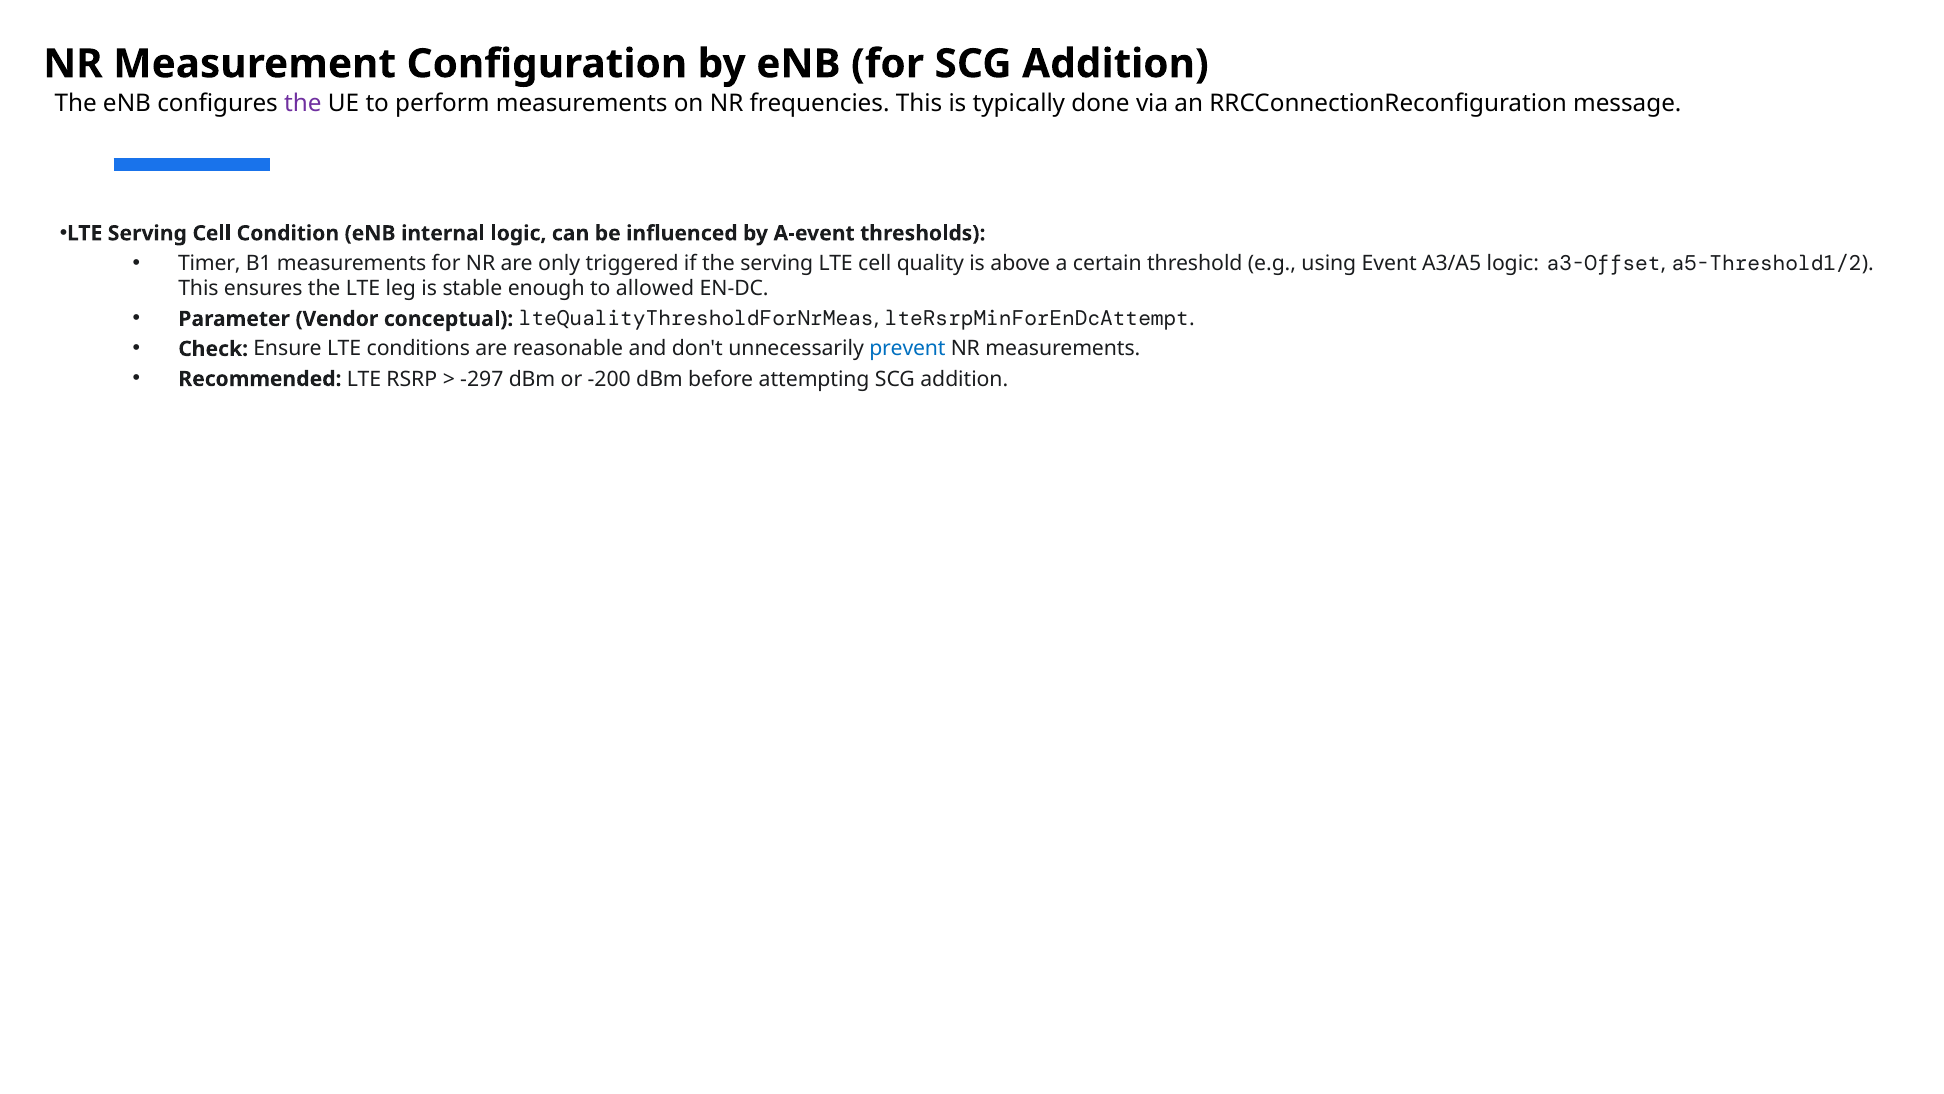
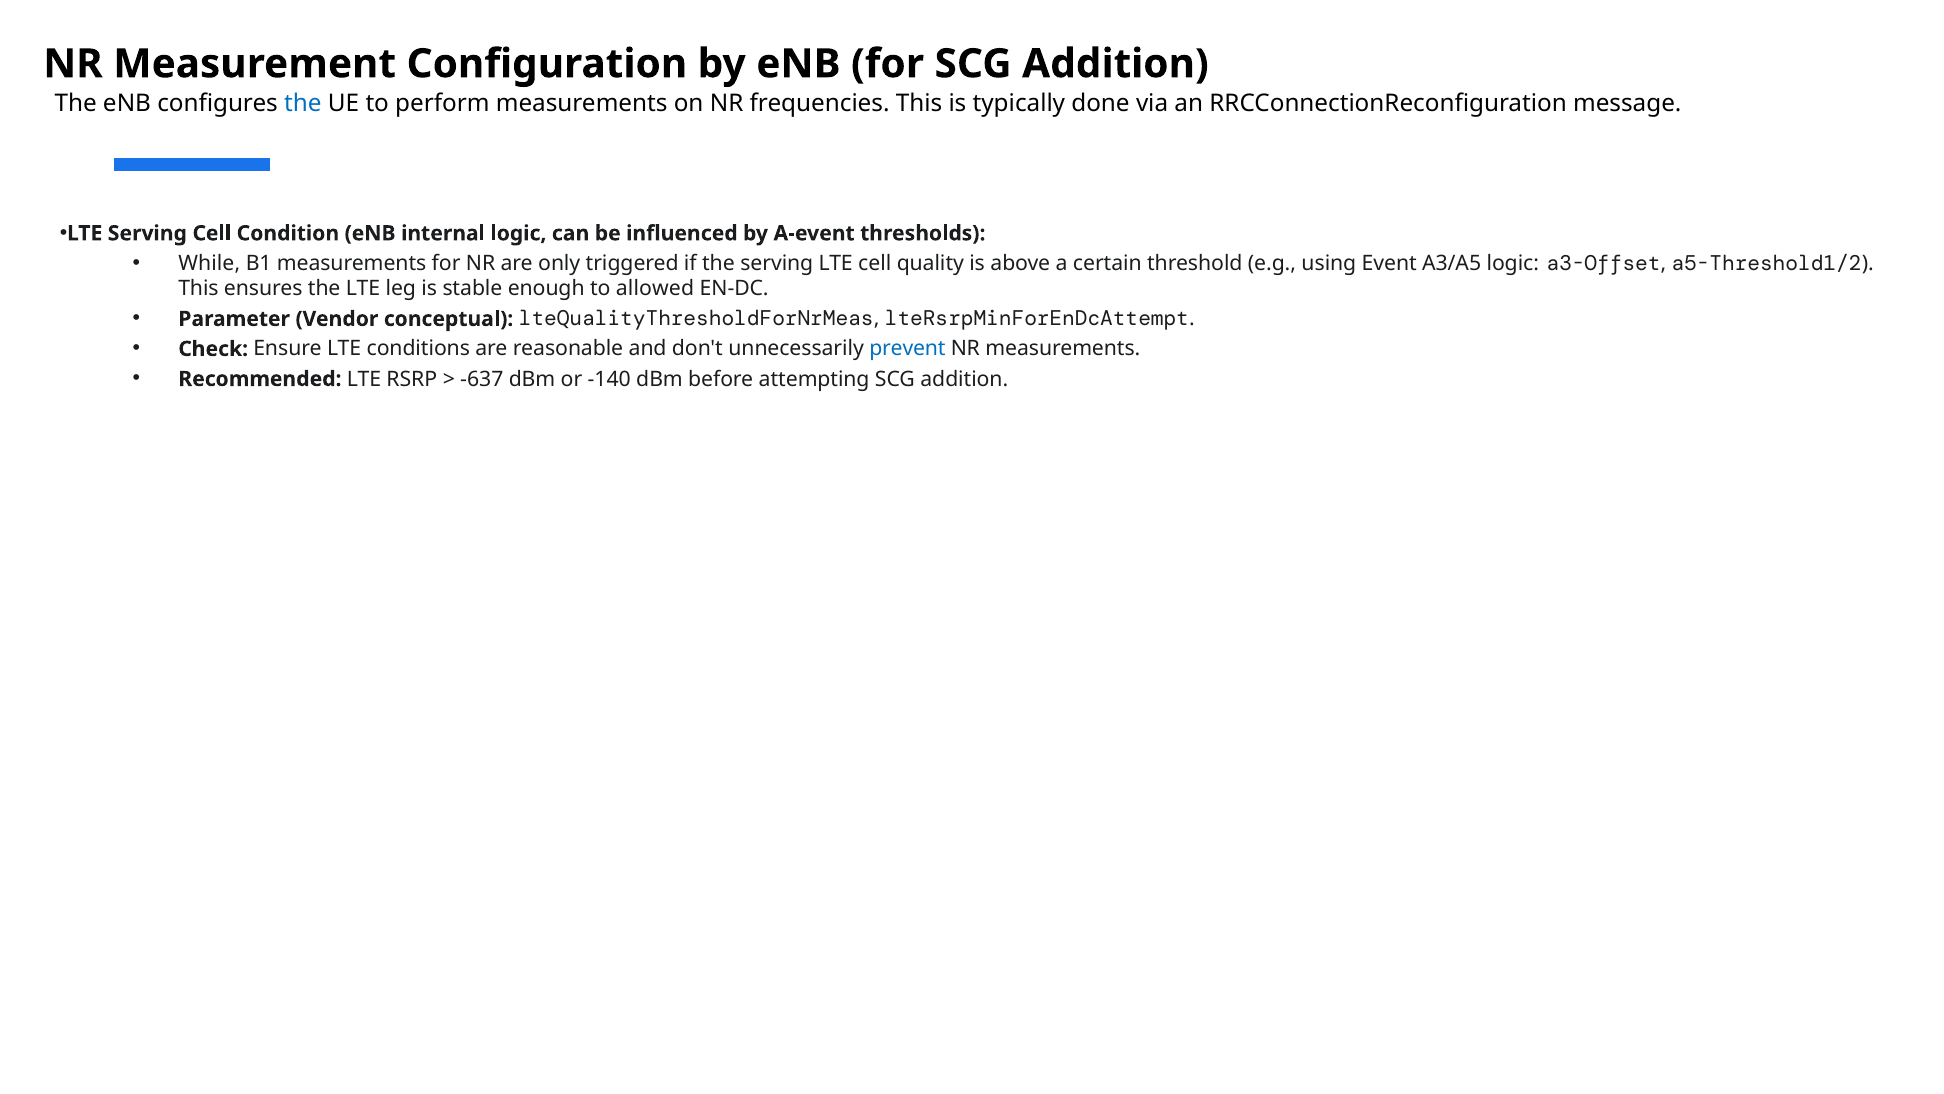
the at (303, 104) colour: purple -> blue
Timer: Timer -> While
-297: -297 -> -637
-200: -200 -> -140
